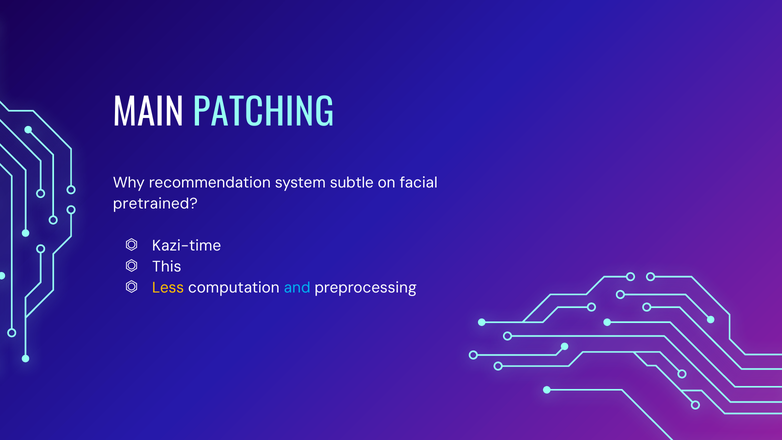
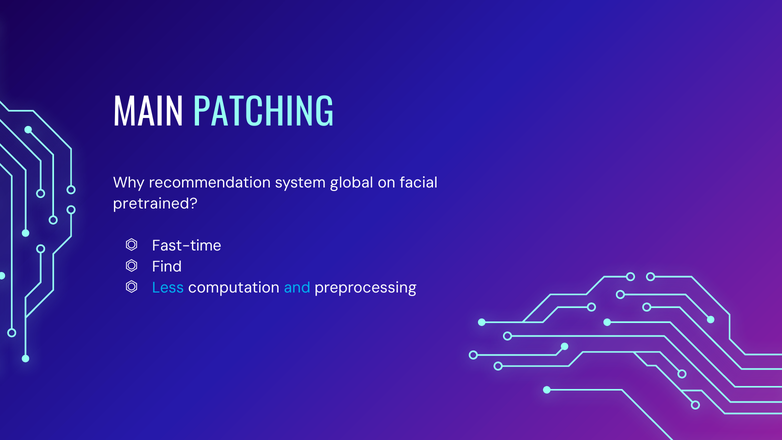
subtle: subtle -> global
Kazi-time: Kazi-time -> Fast-time
This: This -> Find
Less colour: yellow -> light blue
